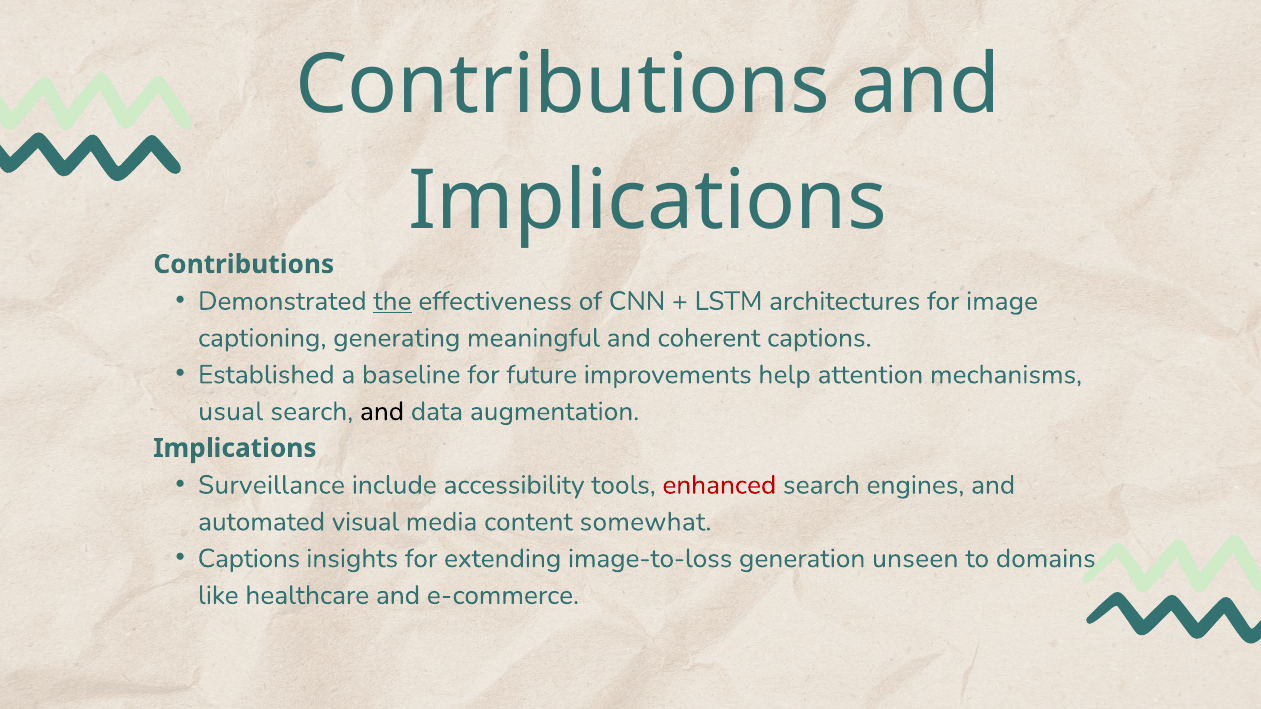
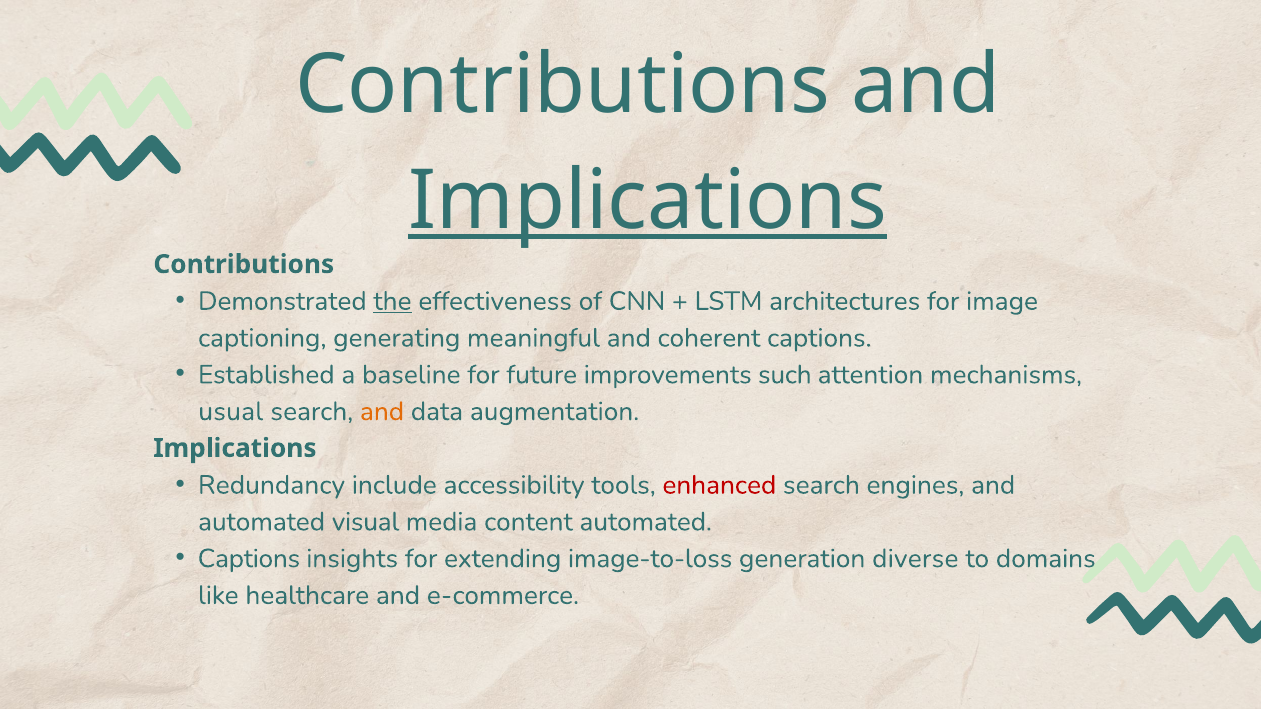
Implications at (648, 201) underline: none -> present
help: help -> such
and at (382, 412) colour: black -> orange
Surveillance: Surveillance -> Redundancy
content somewhat: somewhat -> automated
unseen: unseen -> diverse
